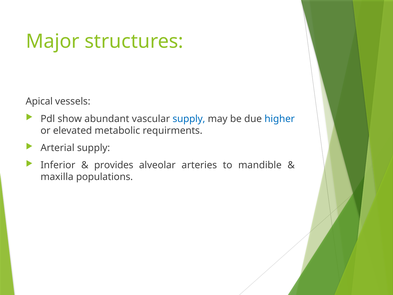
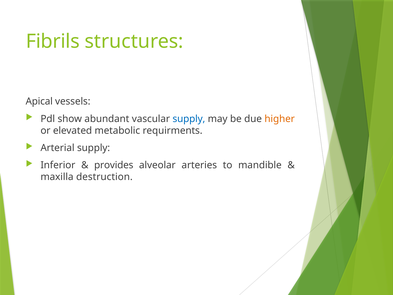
Major: Major -> Fibrils
higher colour: blue -> orange
populations: populations -> destruction
